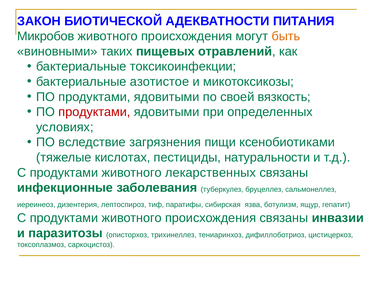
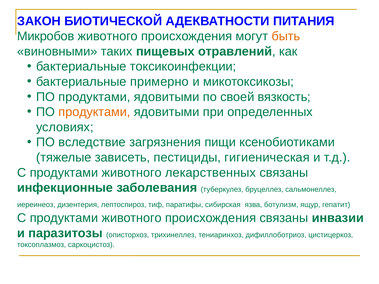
азотистое: азотистое -> примерно
продуктами at (94, 112) colour: red -> orange
кислотах: кислотах -> зависеть
натуральности: натуральности -> гигиеническая
